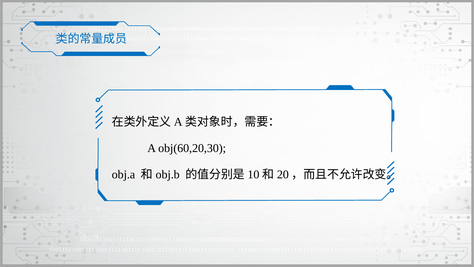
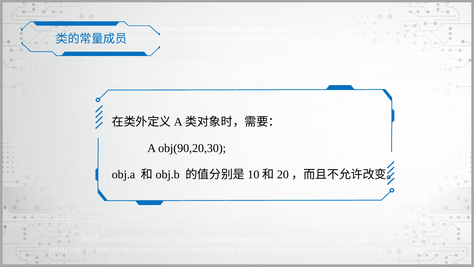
obj(60,20,30: obj(60,20,30 -> obj(90,20,30
